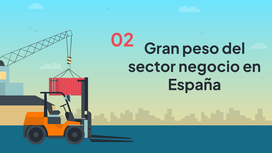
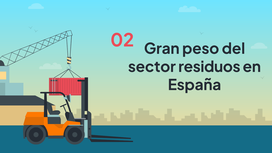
negocio: negocio -> residuos
